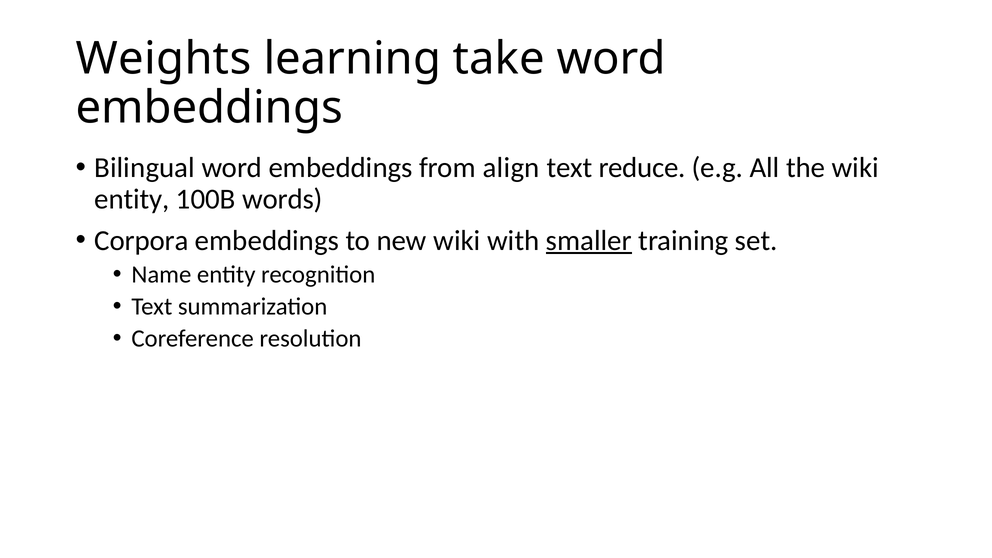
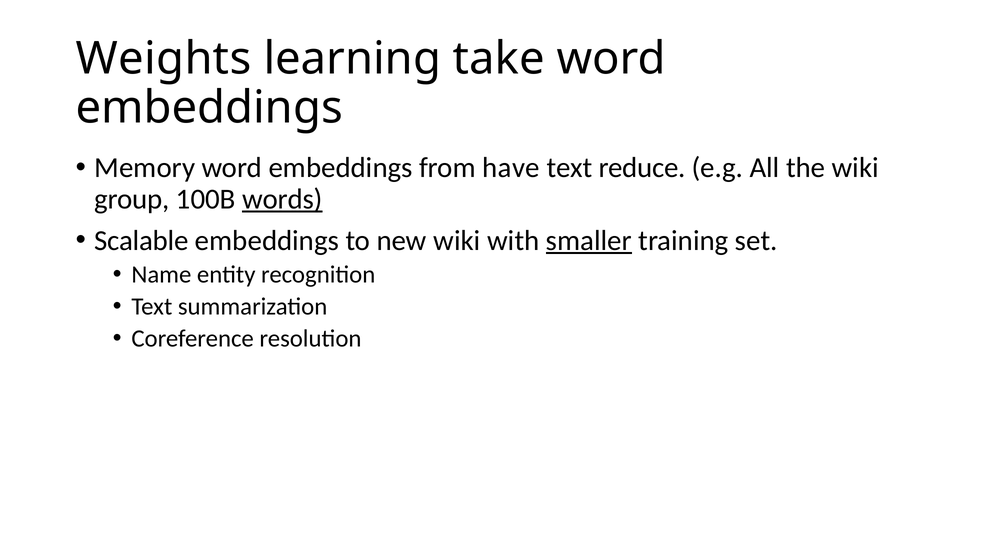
Bilingual: Bilingual -> Memory
align: align -> have
entity at (132, 199): entity -> group
words underline: none -> present
Corpora: Corpora -> Scalable
